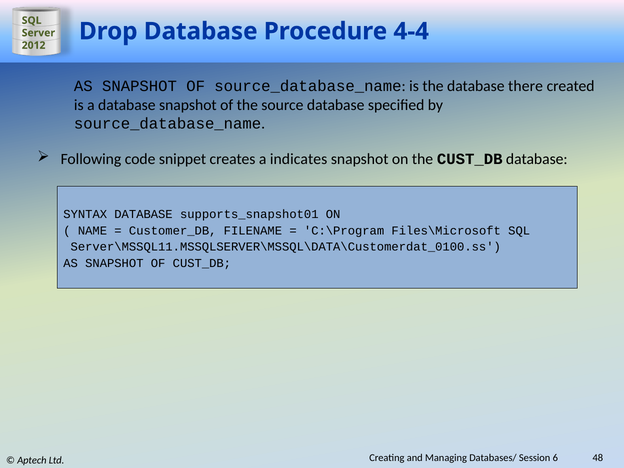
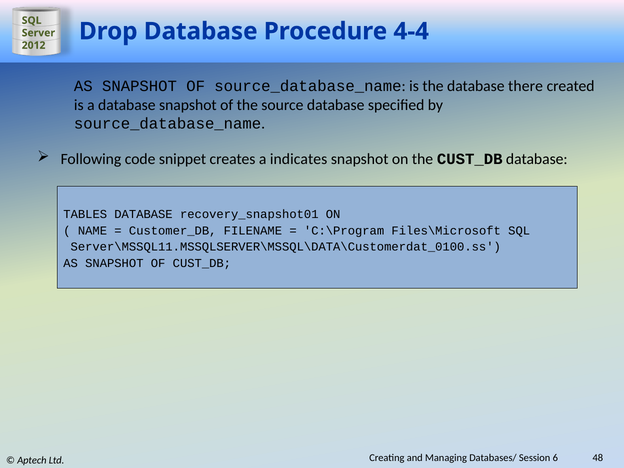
SYNTAX: SYNTAX -> TABLES
supports_snapshot01: supports_snapshot01 -> recovery_snapshot01
